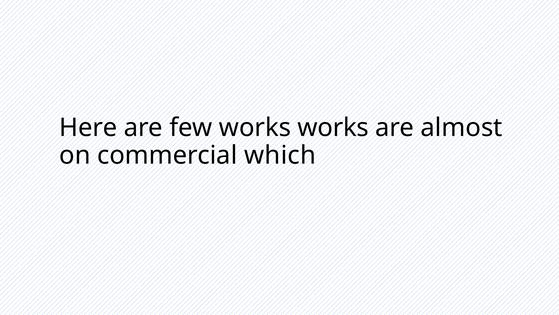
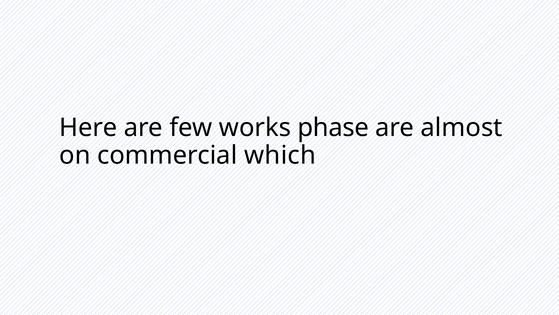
works works: works -> phase
